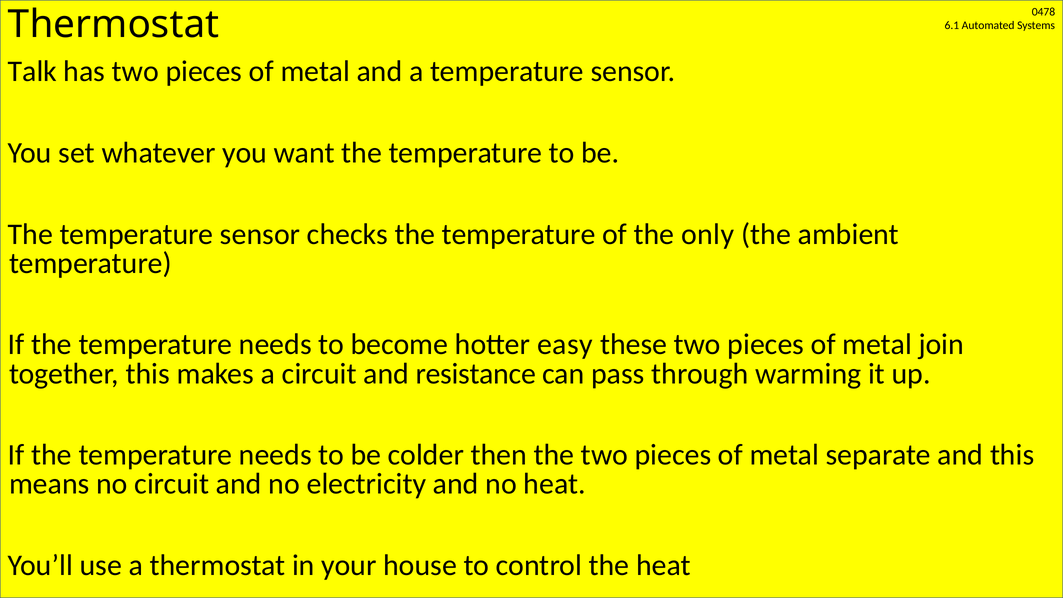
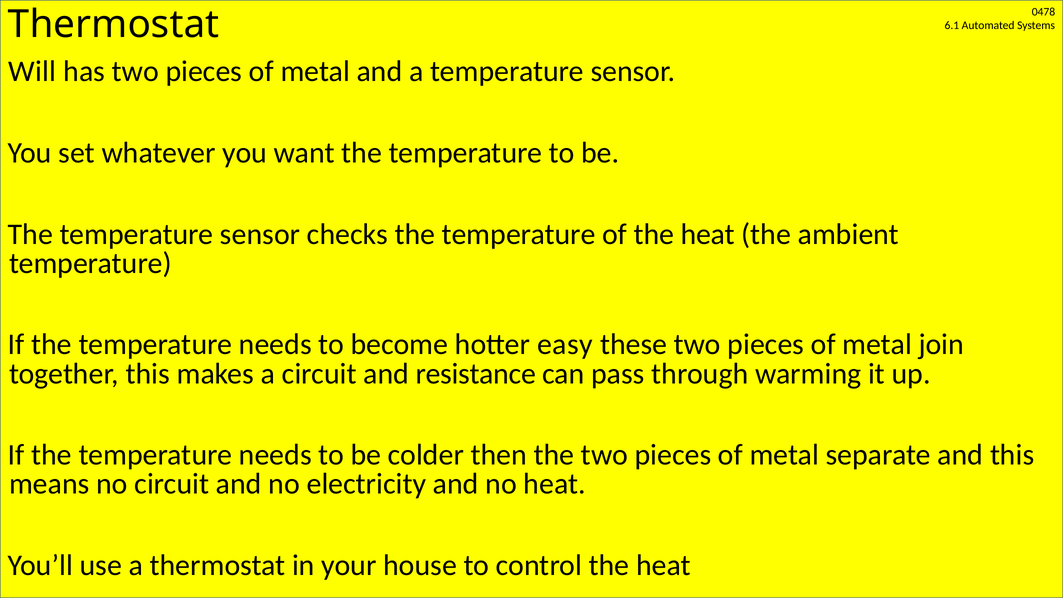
Talk: Talk -> Will
of the only: only -> heat
